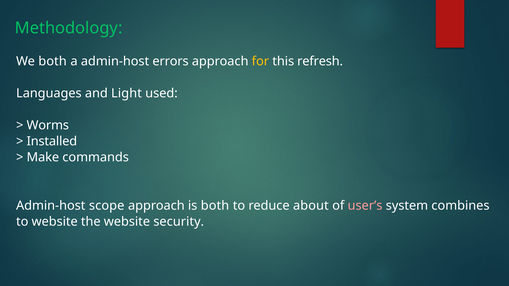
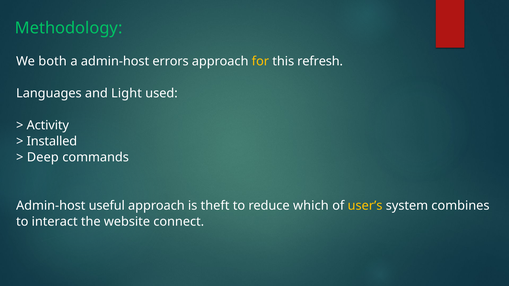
Worms: Worms -> Activity
Make: Make -> Deep
scope: scope -> useful
is both: both -> theft
about: about -> which
user’s colour: pink -> yellow
to website: website -> interact
security: security -> connect
